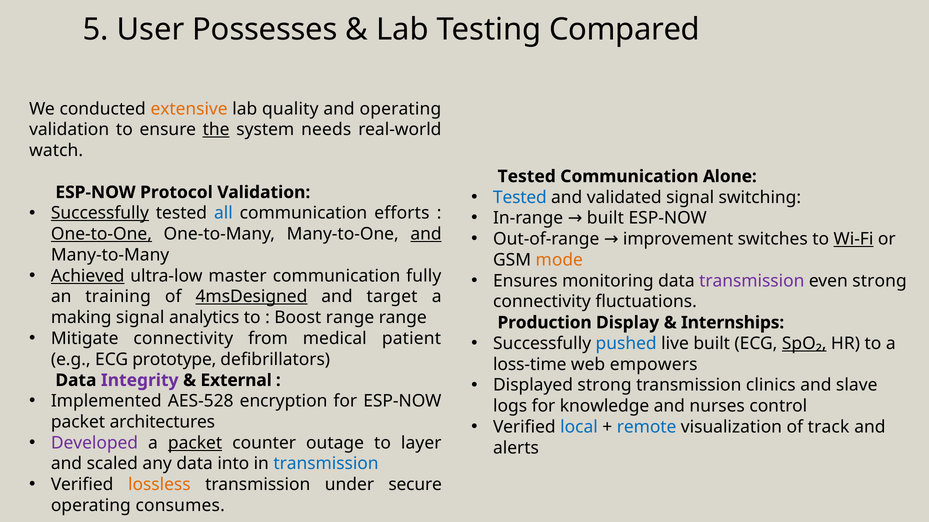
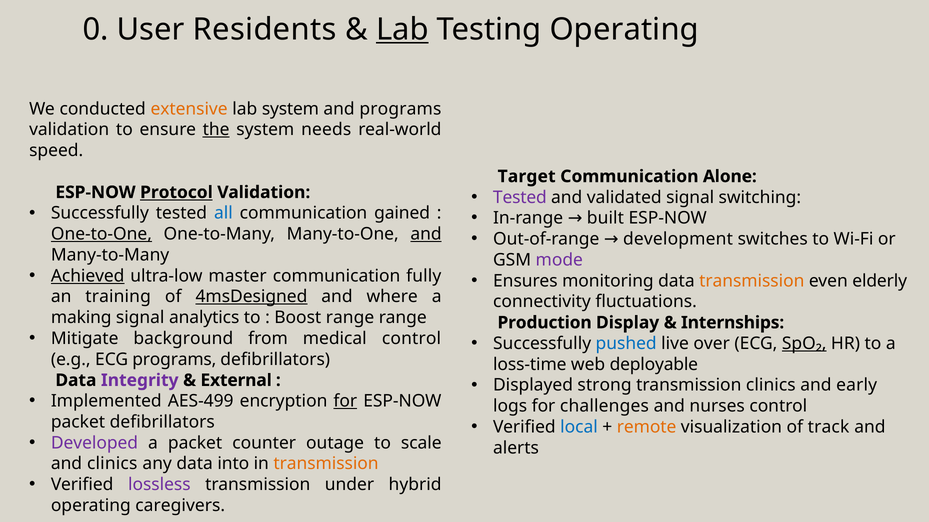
5: 5 -> 0
Possesses: Possesses -> Residents
Lab at (402, 30) underline: none -> present
Testing Compared: Compared -> Operating
lab quality: quality -> system
and operating: operating -> programs
watch: watch -> speed
Tested at (527, 177): Tested -> Target
Protocol underline: none -> present
Tested at (520, 198) colour: blue -> purple
Successfully at (100, 213) underline: present -> none
efforts: efforts -> gained
improvement: improvement -> development
Wi-Fi underline: present -> none
mode colour: orange -> purple
transmission at (752, 281) colour: purple -> orange
even strong: strong -> elderly
target: target -> where
Mitigate connectivity: connectivity -> background
medical patient: patient -> control
live built: built -> over
ECG prototype: prototype -> programs
empowers: empowers -> deployable
slave: slave -> early
AES-528: AES-528 -> AES-499
for at (345, 402) underline: none -> present
knowledge: knowledge -> challenges
packet architectures: architectures -> defibrillators
remote colour: blue -> orange
packet at (195, 443) underline: present -> none
layer: layer -> scale
and scaled: scaled -> clinics
transmission at (326, 464) colour: blue -> orange
lossless colour: orange -> purple
secure: secure -> hybrid
consumes: consumes -> caregivers
